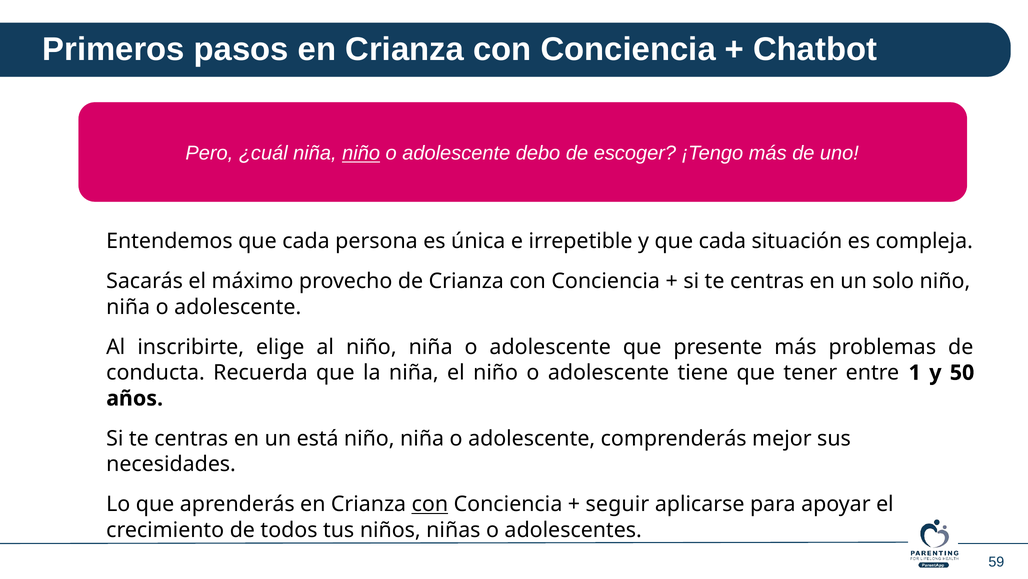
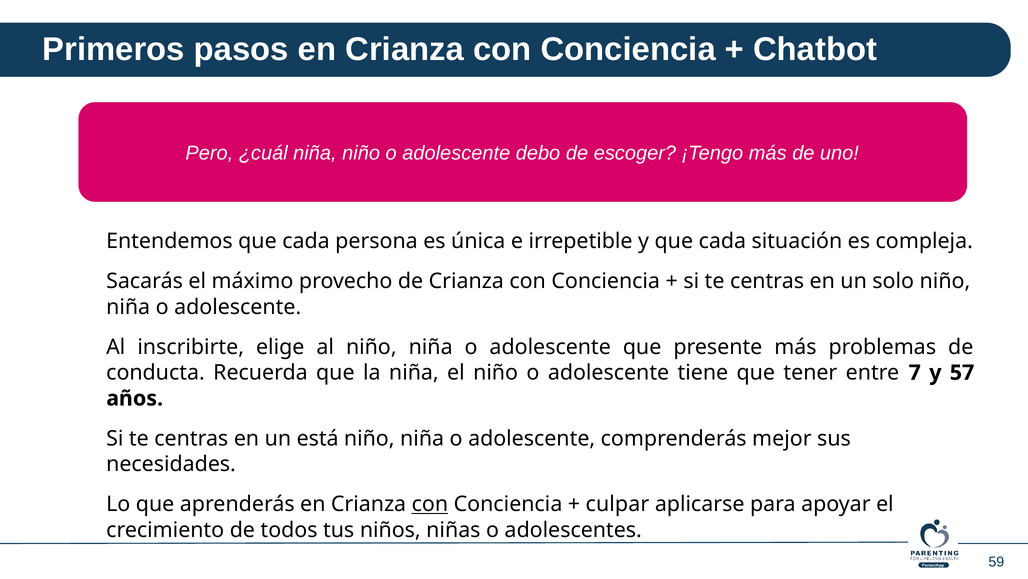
niño at (361, 153) underline: present -> none
1: 1 -> 7
50: 50 -> 57
seguir: seguir -> culpar
